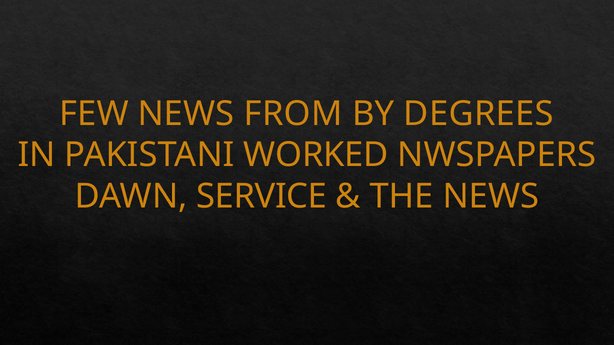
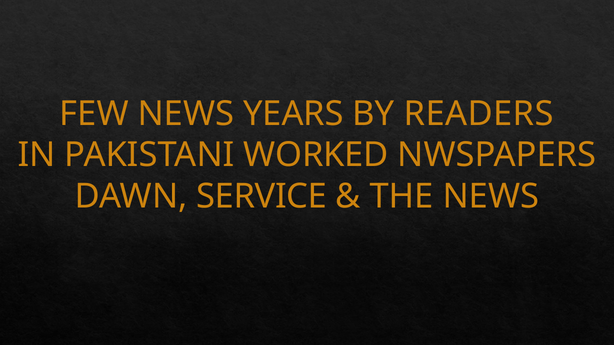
FROM: FROM -> YEARS
DEGREES: DEGREES -> READERS
